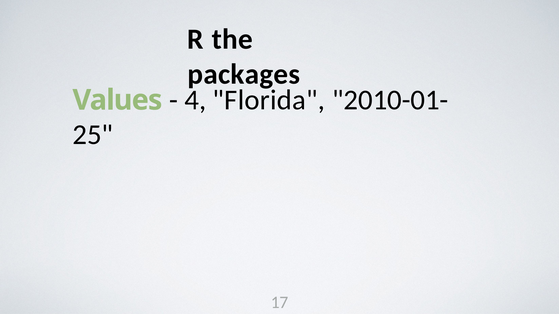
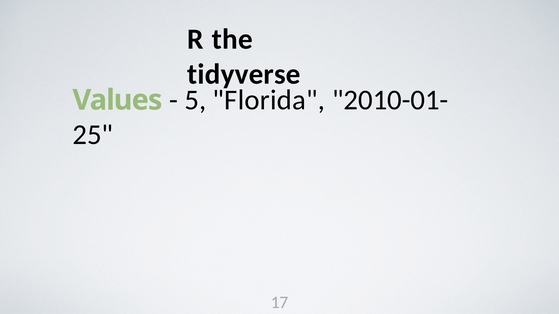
packages: packages -> tidyverse
4: 4 -> 5
